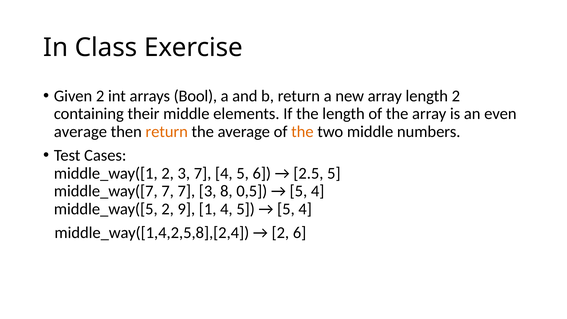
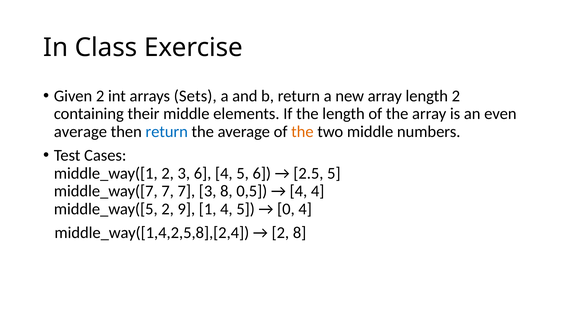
Bool: Bool -> Sets
return at (167, 132) colour: orange -> blue
3 7: 7 -> 6
5 at (298, 191): 5 -> 4
5 at (286, 209): 5 -> 0
2 6: 6 -> 8
